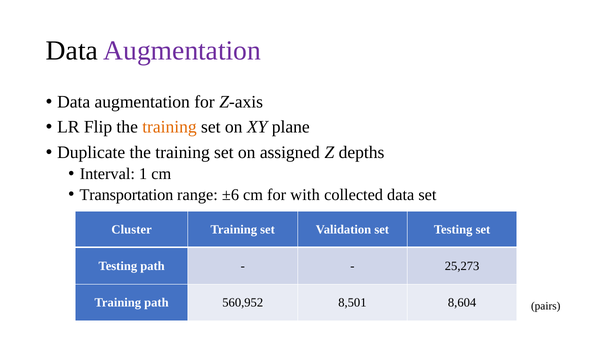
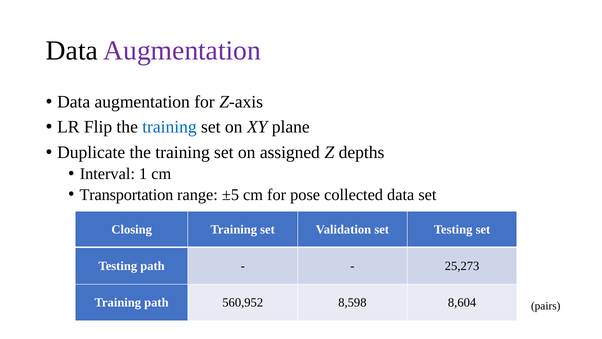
training at (169, 127) colour: orange -> blue
±6: ±6 -> ±5
with: with -> pose
Cluster: Cluster -> Closing
8,501: 8,501 -> 8,598
